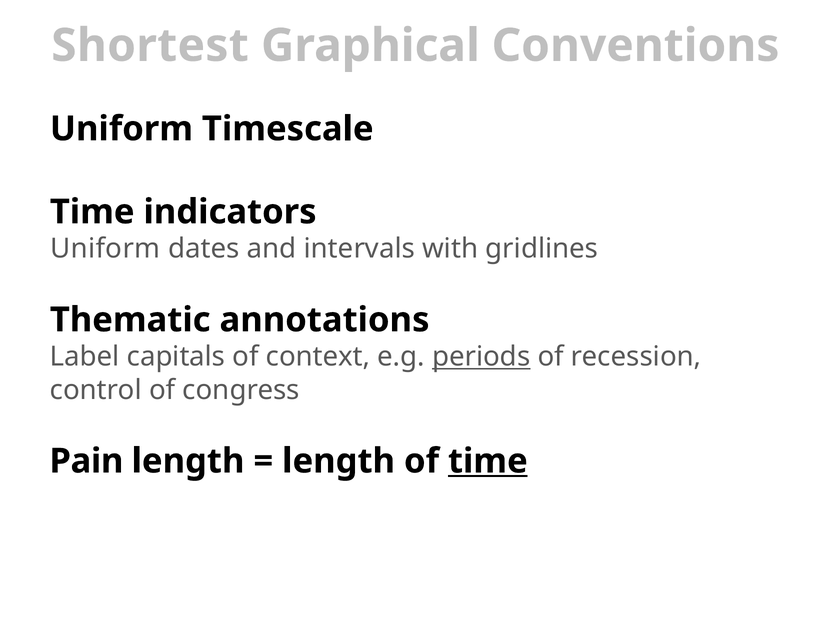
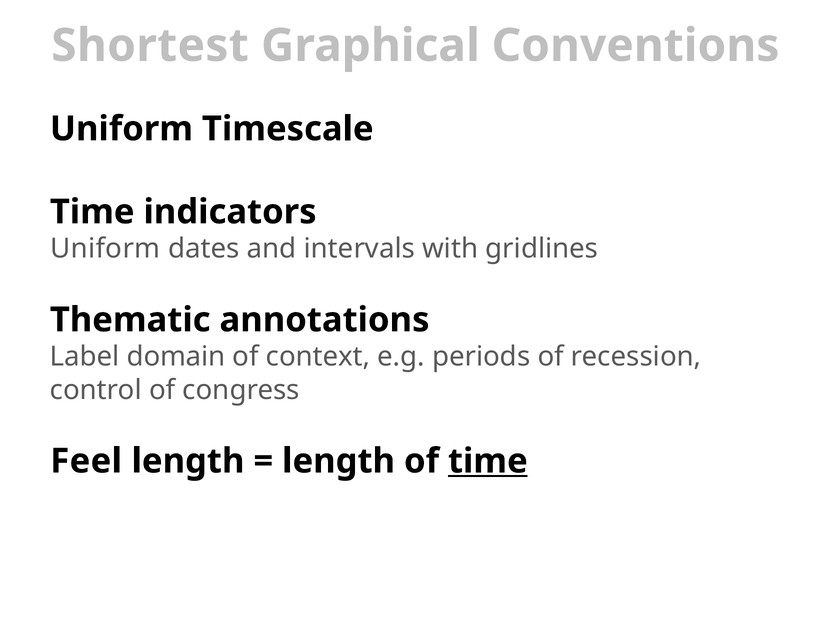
capitals: capitals -> domain
periods underline: present -> none
Pain: Pain -> Feel
